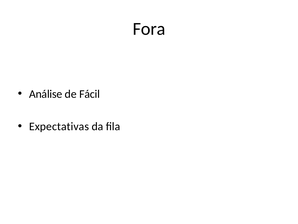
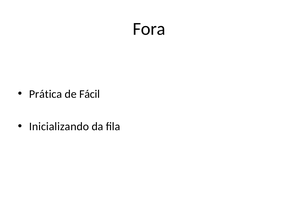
Análise: Análise -> Prática
Expectativas: Expectativas -> Inicializando
